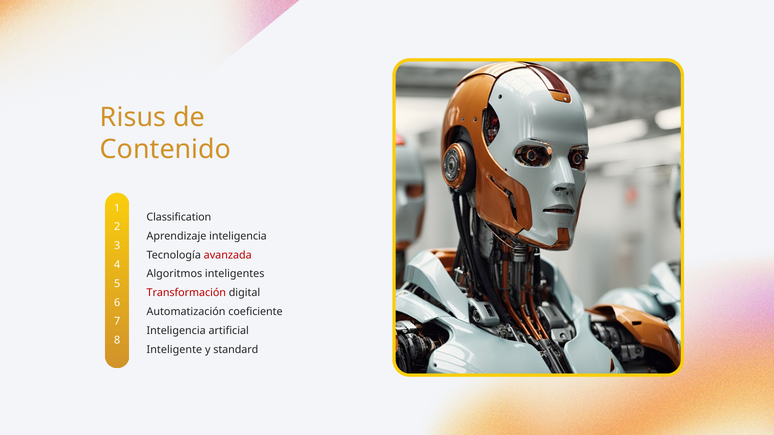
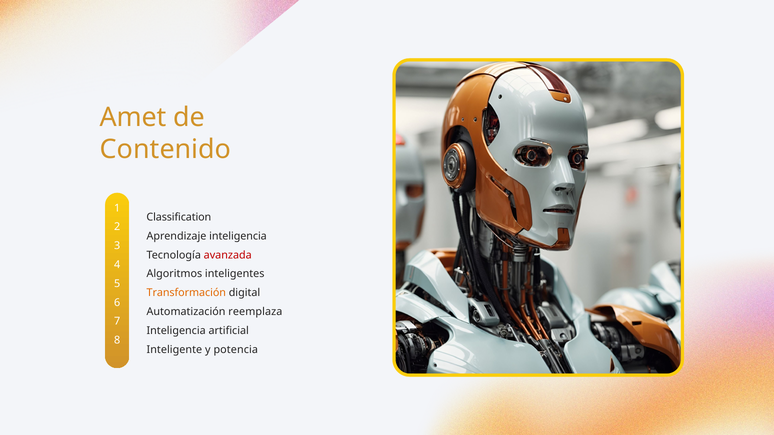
Risus: Risus -> Amet
Transformación colour: red -> orange
coeficiente: coeficiente -> reemplaza
standard: standard -> potencia
